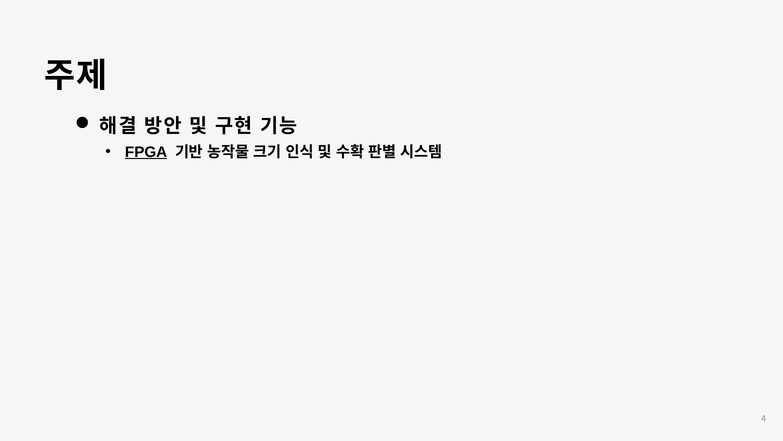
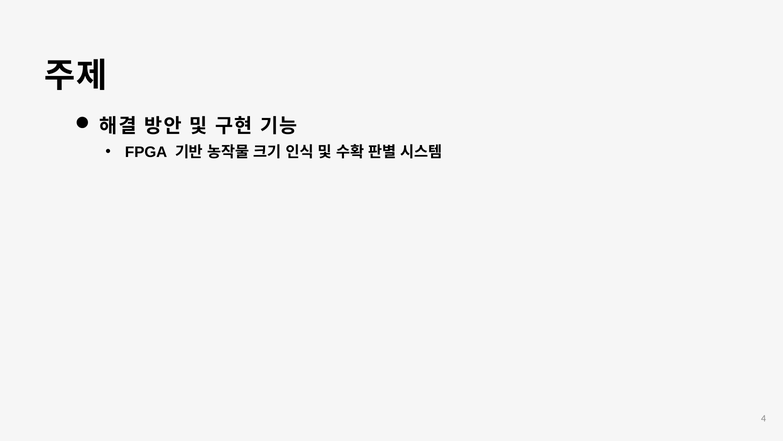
FPGA underline: present -> none
